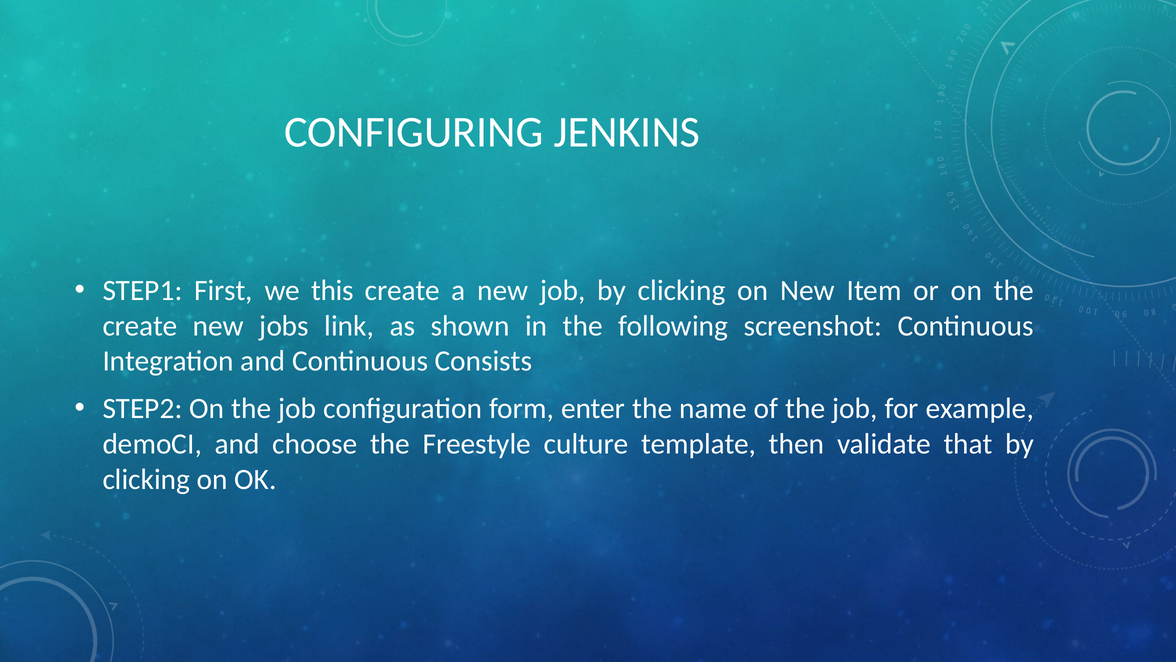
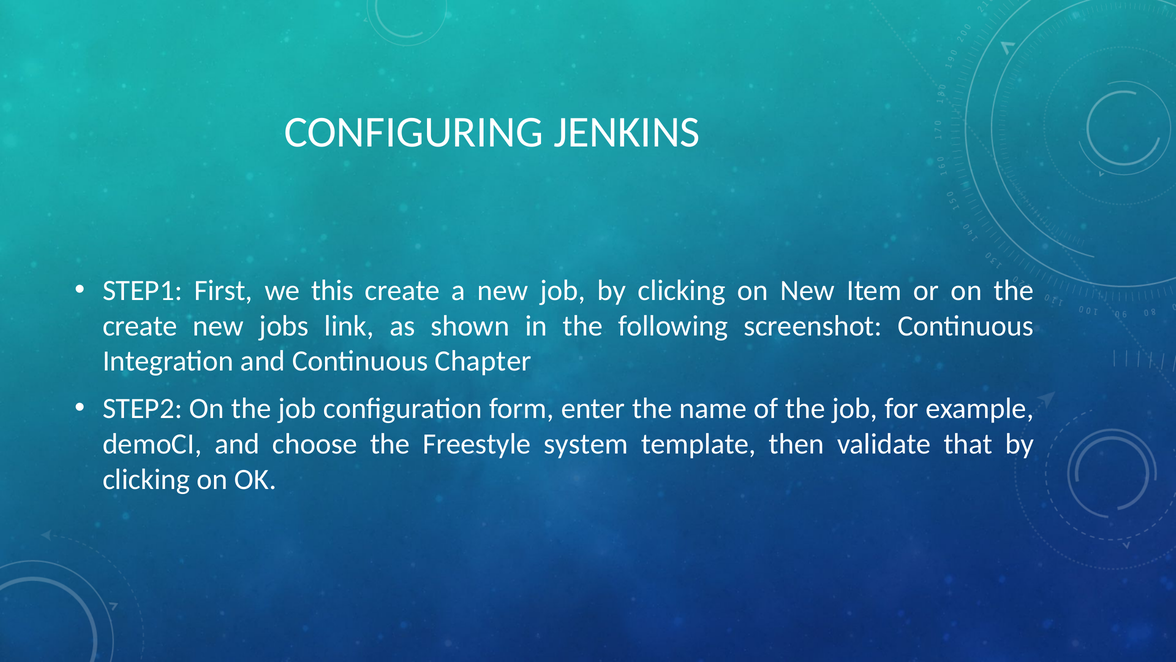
Consists: Consists -> Chapter
culture: culture -> system
